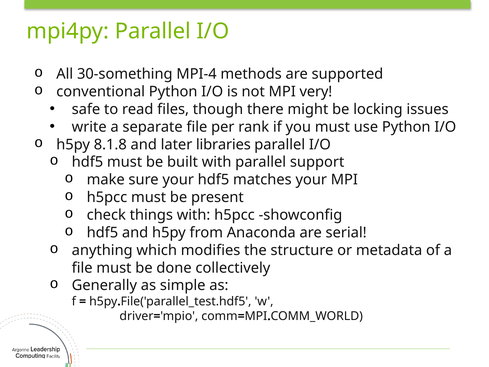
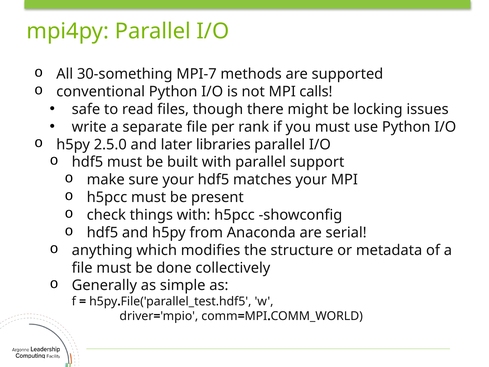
MPI-4: MPI-4 -> MPI-7
very: very -> calls
8.1.8: 8.1.8 -> 2.5.0
